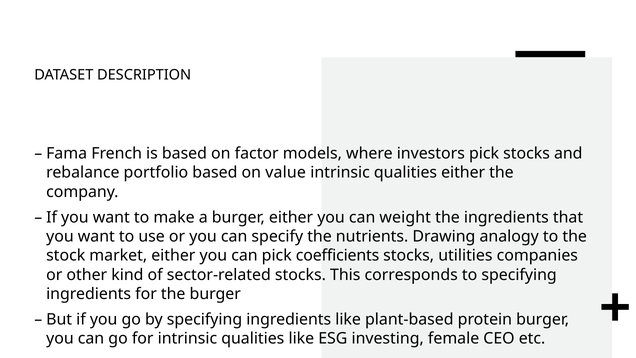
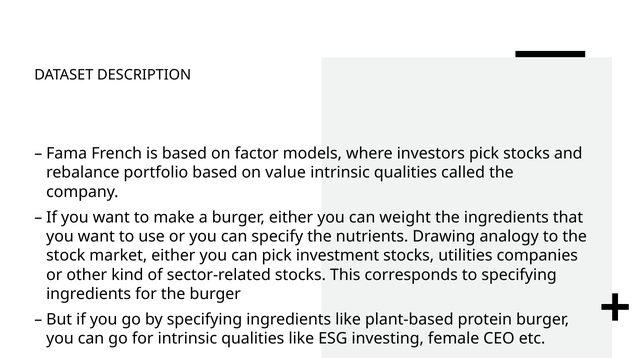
qualities either: either -> called
coefficients: coefficients -> investment
